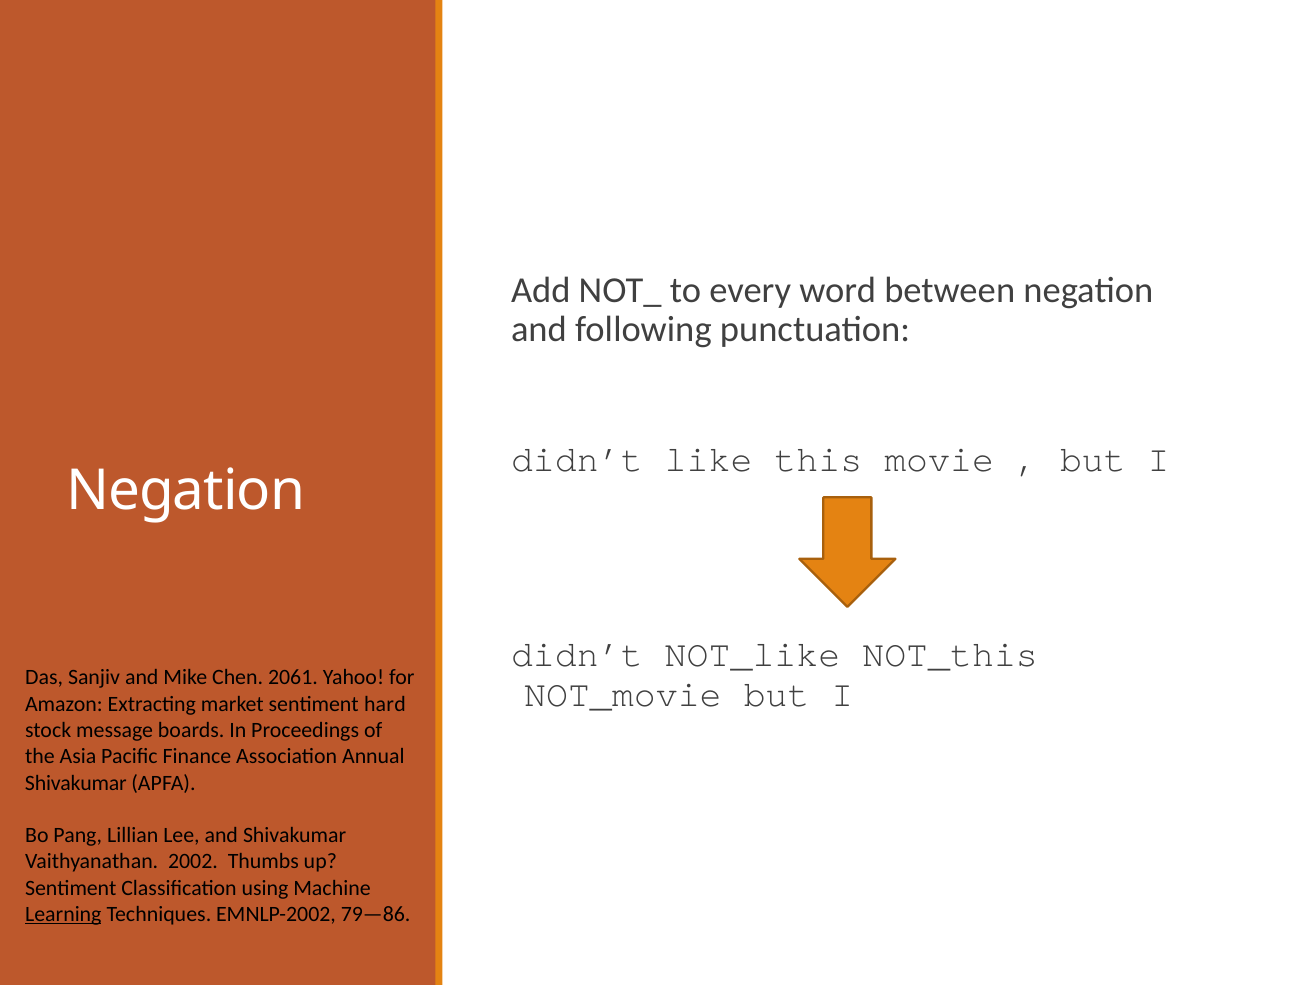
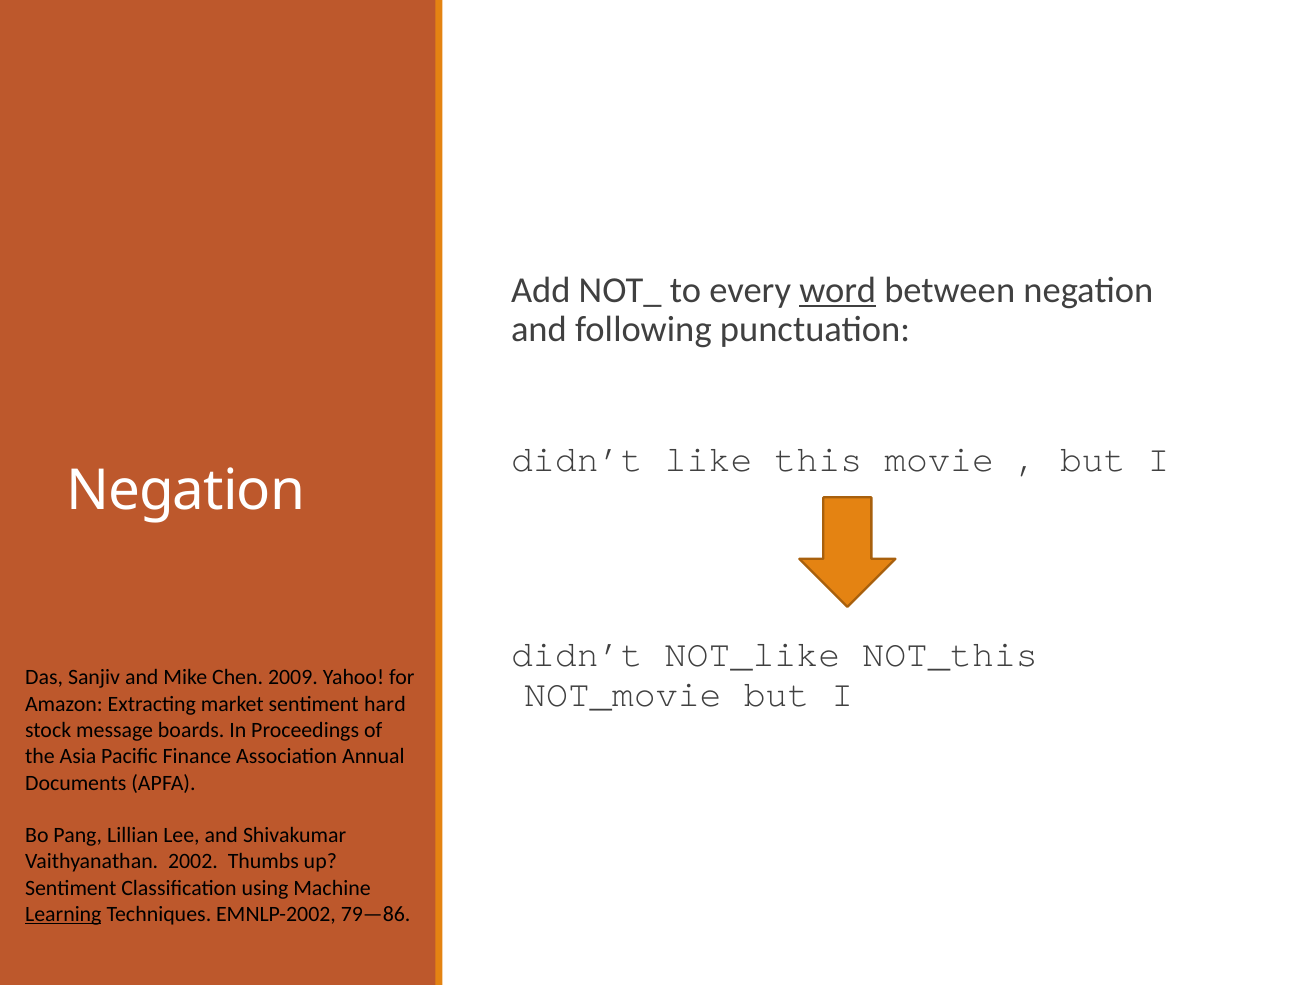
word underline: none -> present
2061: 2061 -> 2009
Shivakumar at (76, 783): Shivakumar -> Documents
